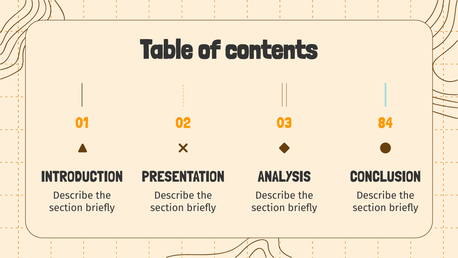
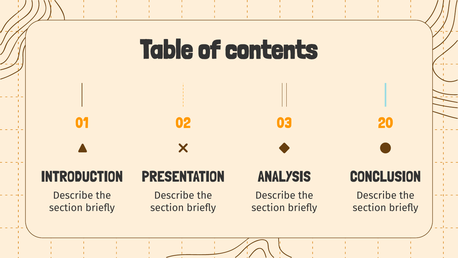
84: 84 -> 20
